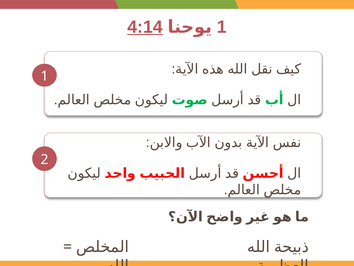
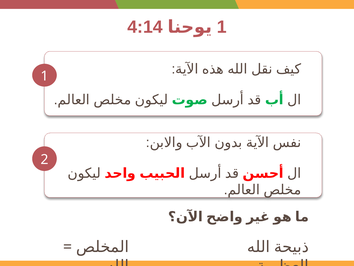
4:14 underline: present -> none
